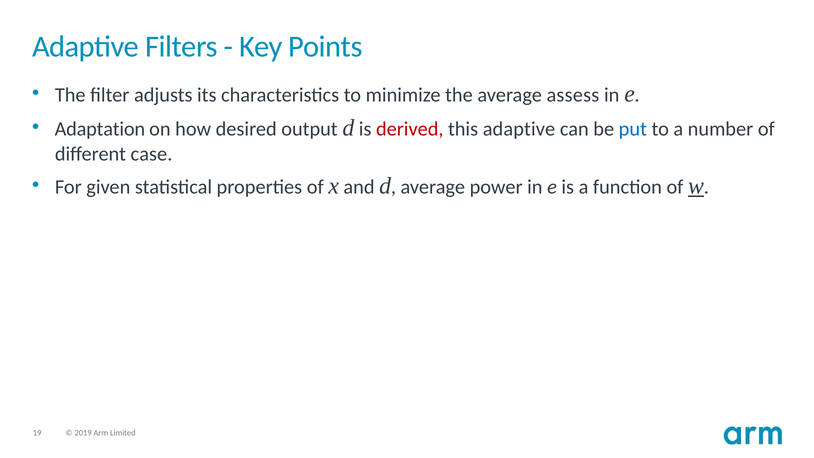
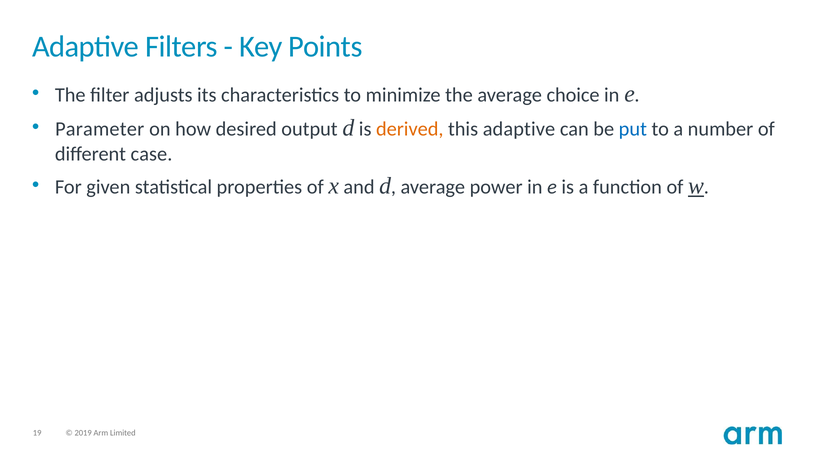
assess: assess -> choice
Adaptation: Adaptation -> Parameter
derived colour: red -> orange
